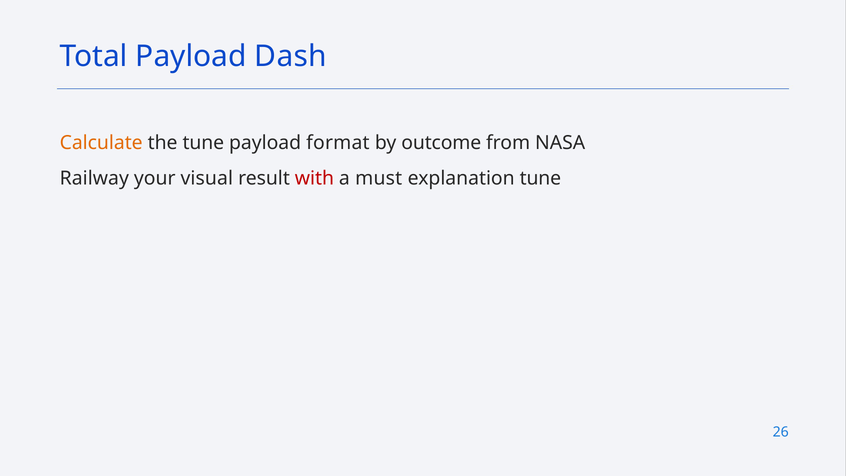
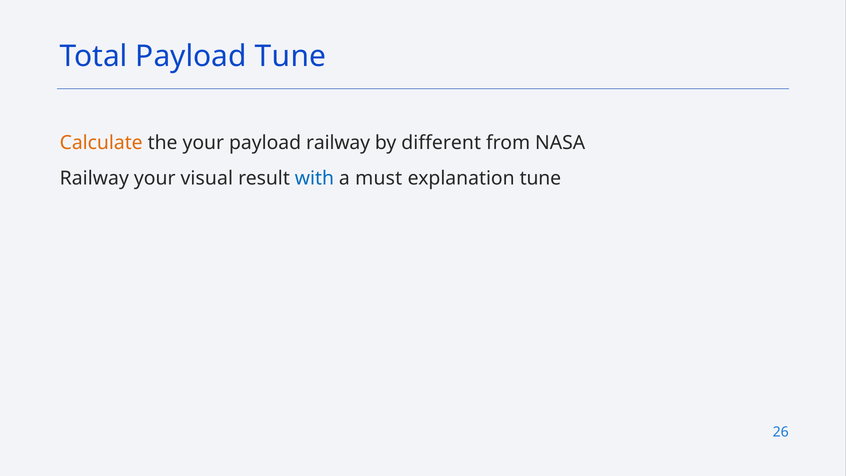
Payload Dash: Dash -> Tune
the tune: tune -> your
payload format: format -> railway
outcome: outcome -> different
with colour: red -> blue
